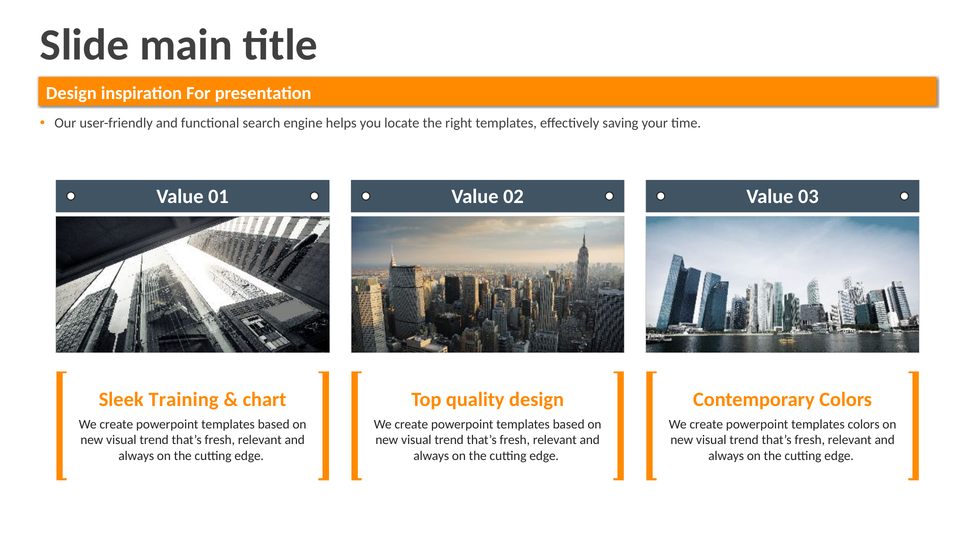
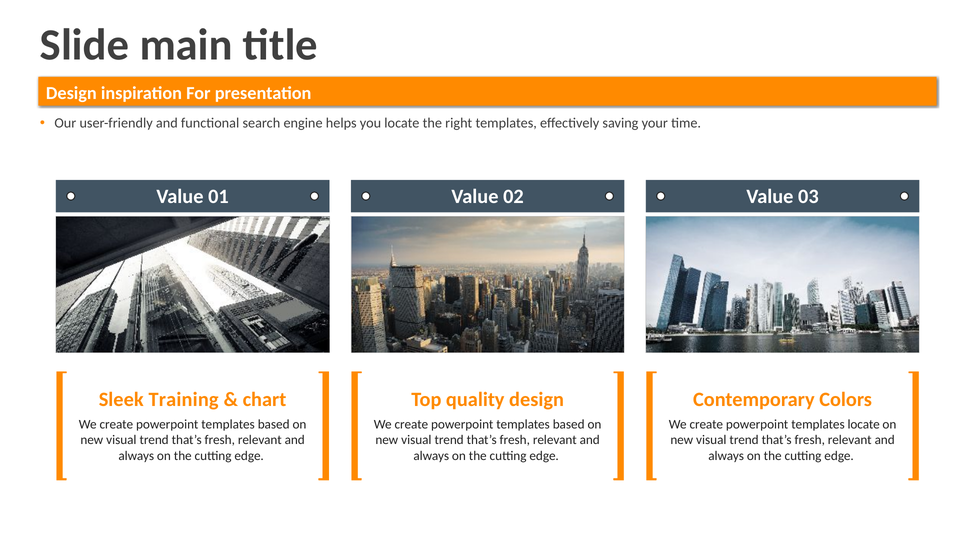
templates colors: colors -> locate
